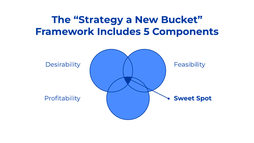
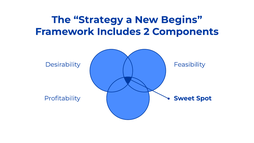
Bucket: Bucket -> Begins
5: 5 -> 2
